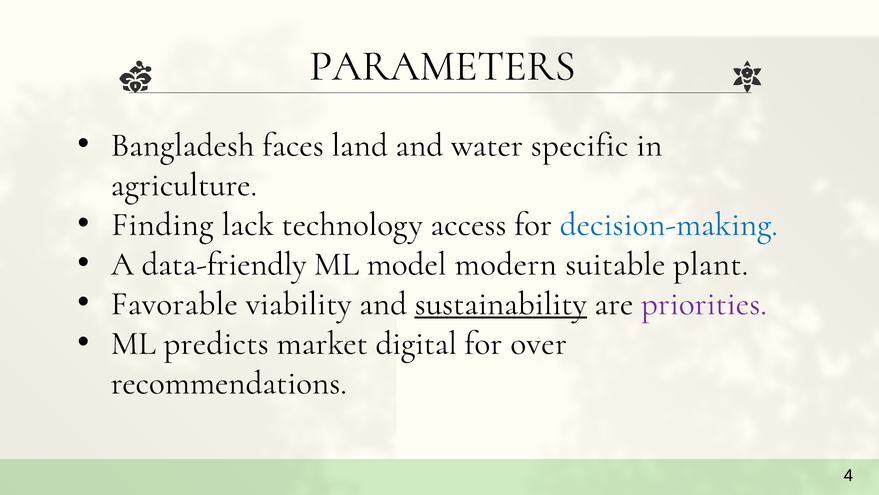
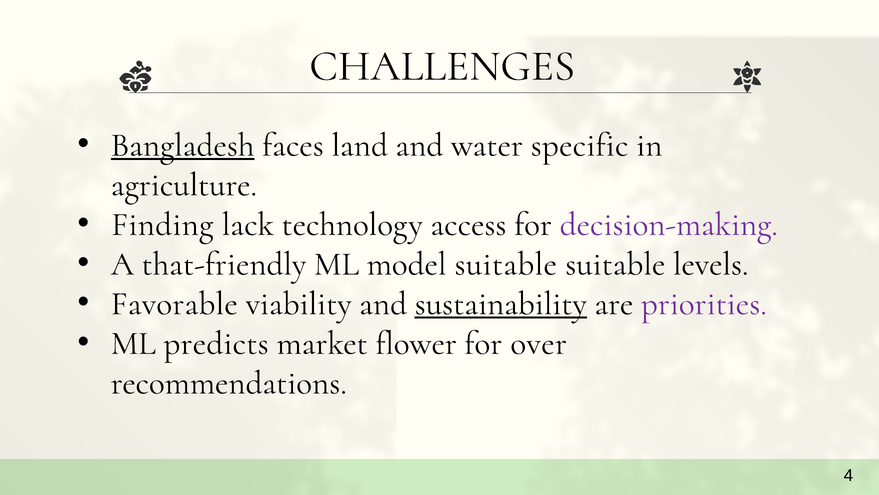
PARAMETERS: PARAMETERS -> CHALLENGES
Bangladesh underline: none -> present
decision-making colour: blue -> purple
data-friendly: data-friendly -> that-friendly
model modern: modern -> suitable
plant: plant -> levels
digital: digital -> flower
